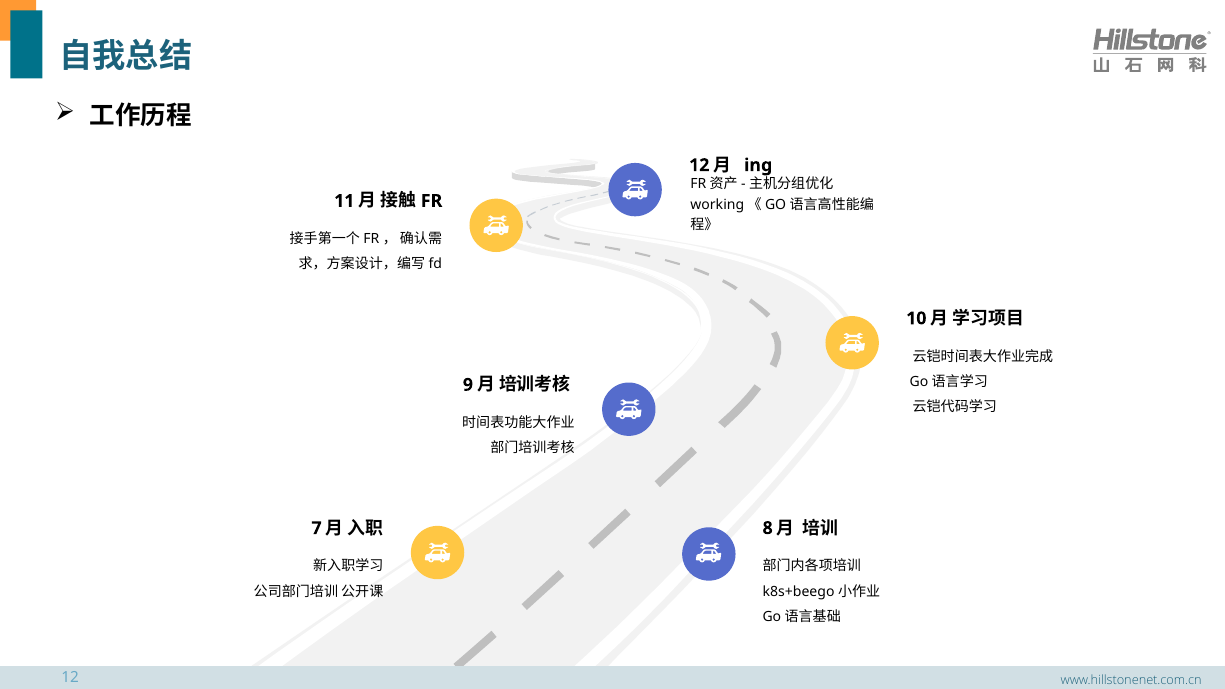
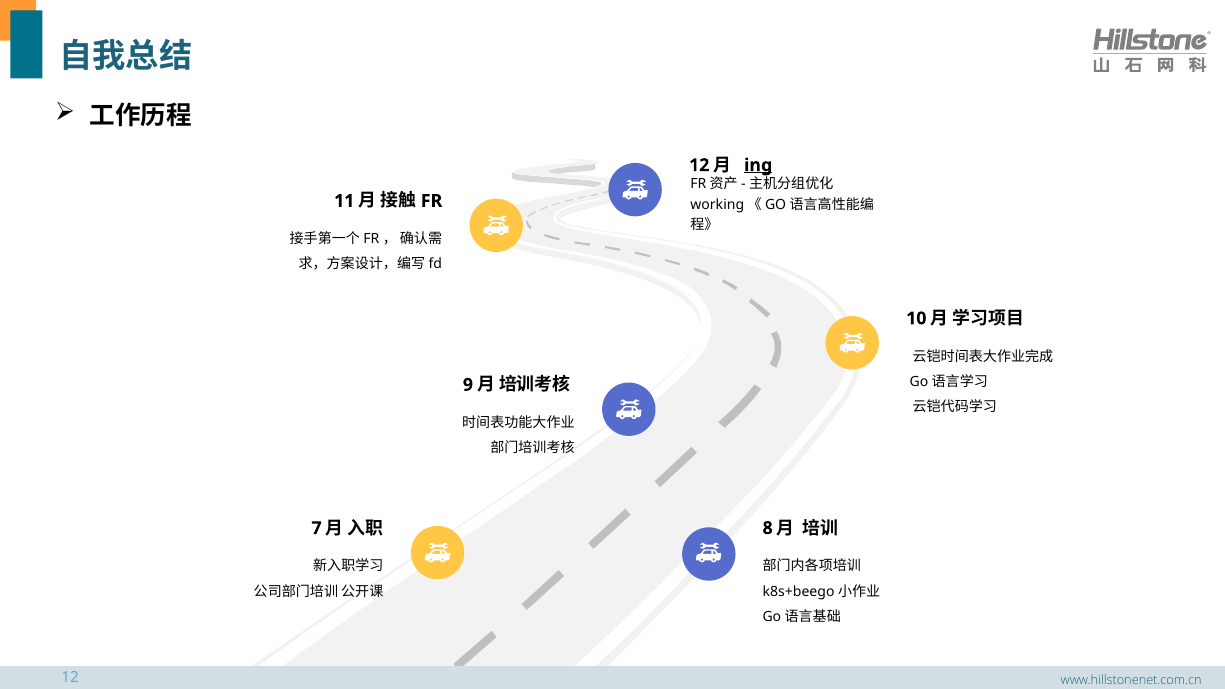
ing underline: none -> present
